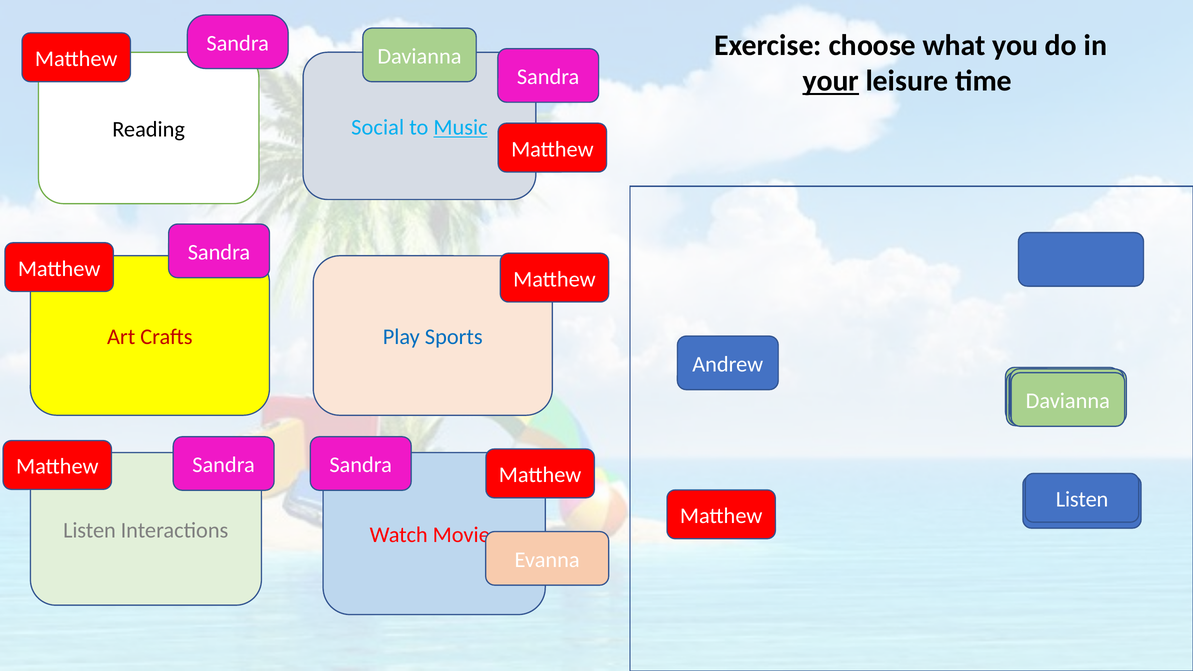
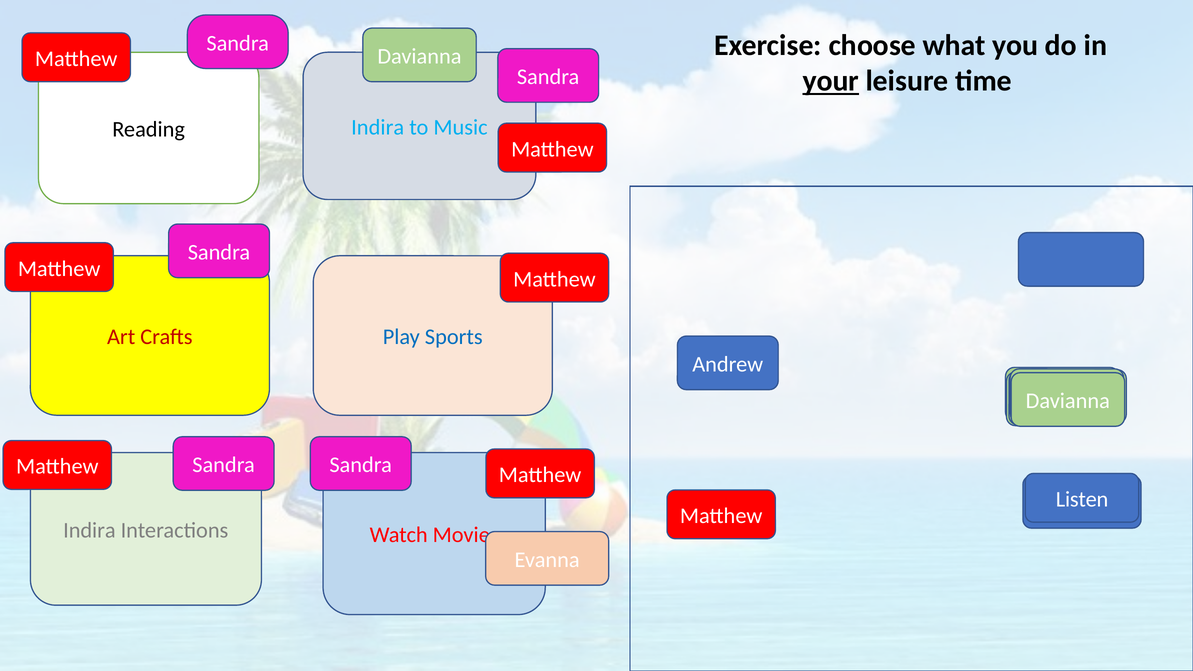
Social at (378, 127): Social -> Indira
Music underline: present -> none
Listen at (89, 530): Listen -> Indira
